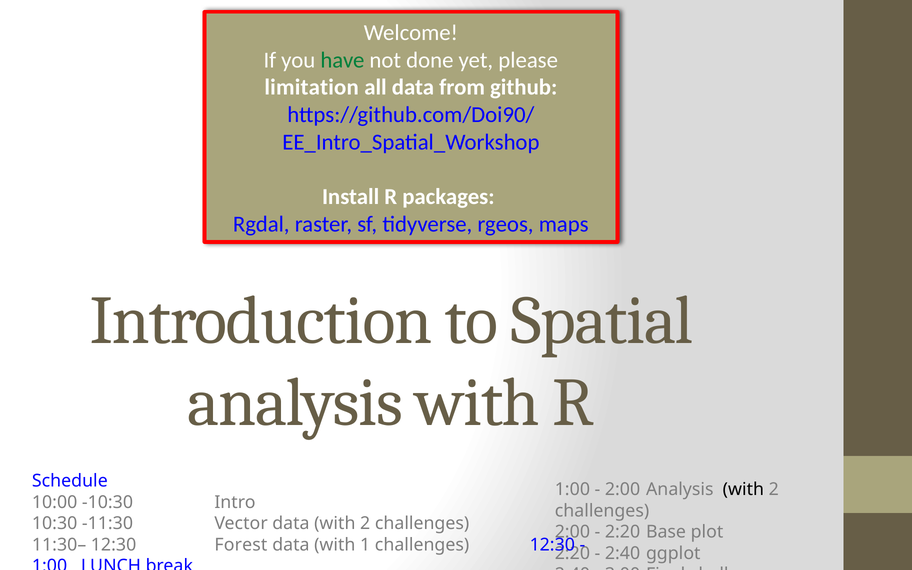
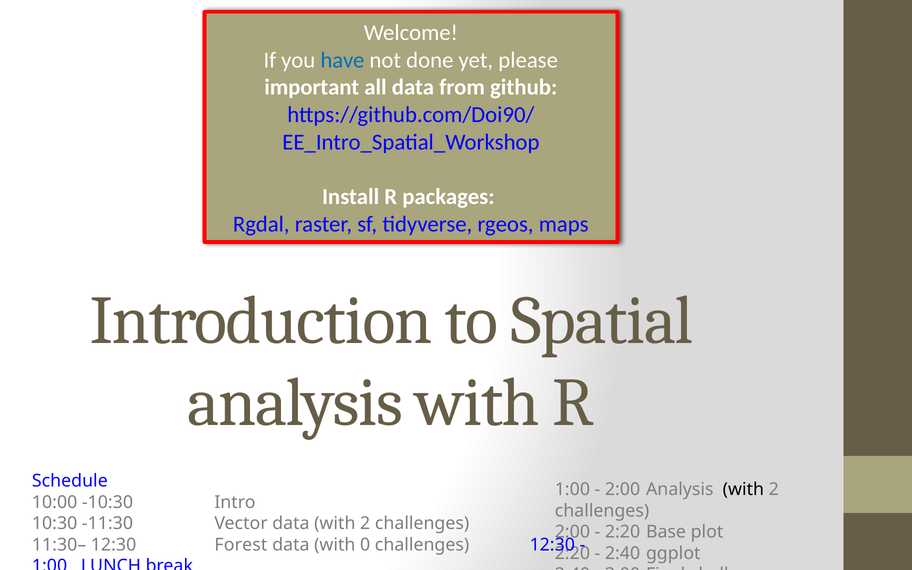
have colour: green -> blue
limitation: limitation -> important
1: 1 -> 0
